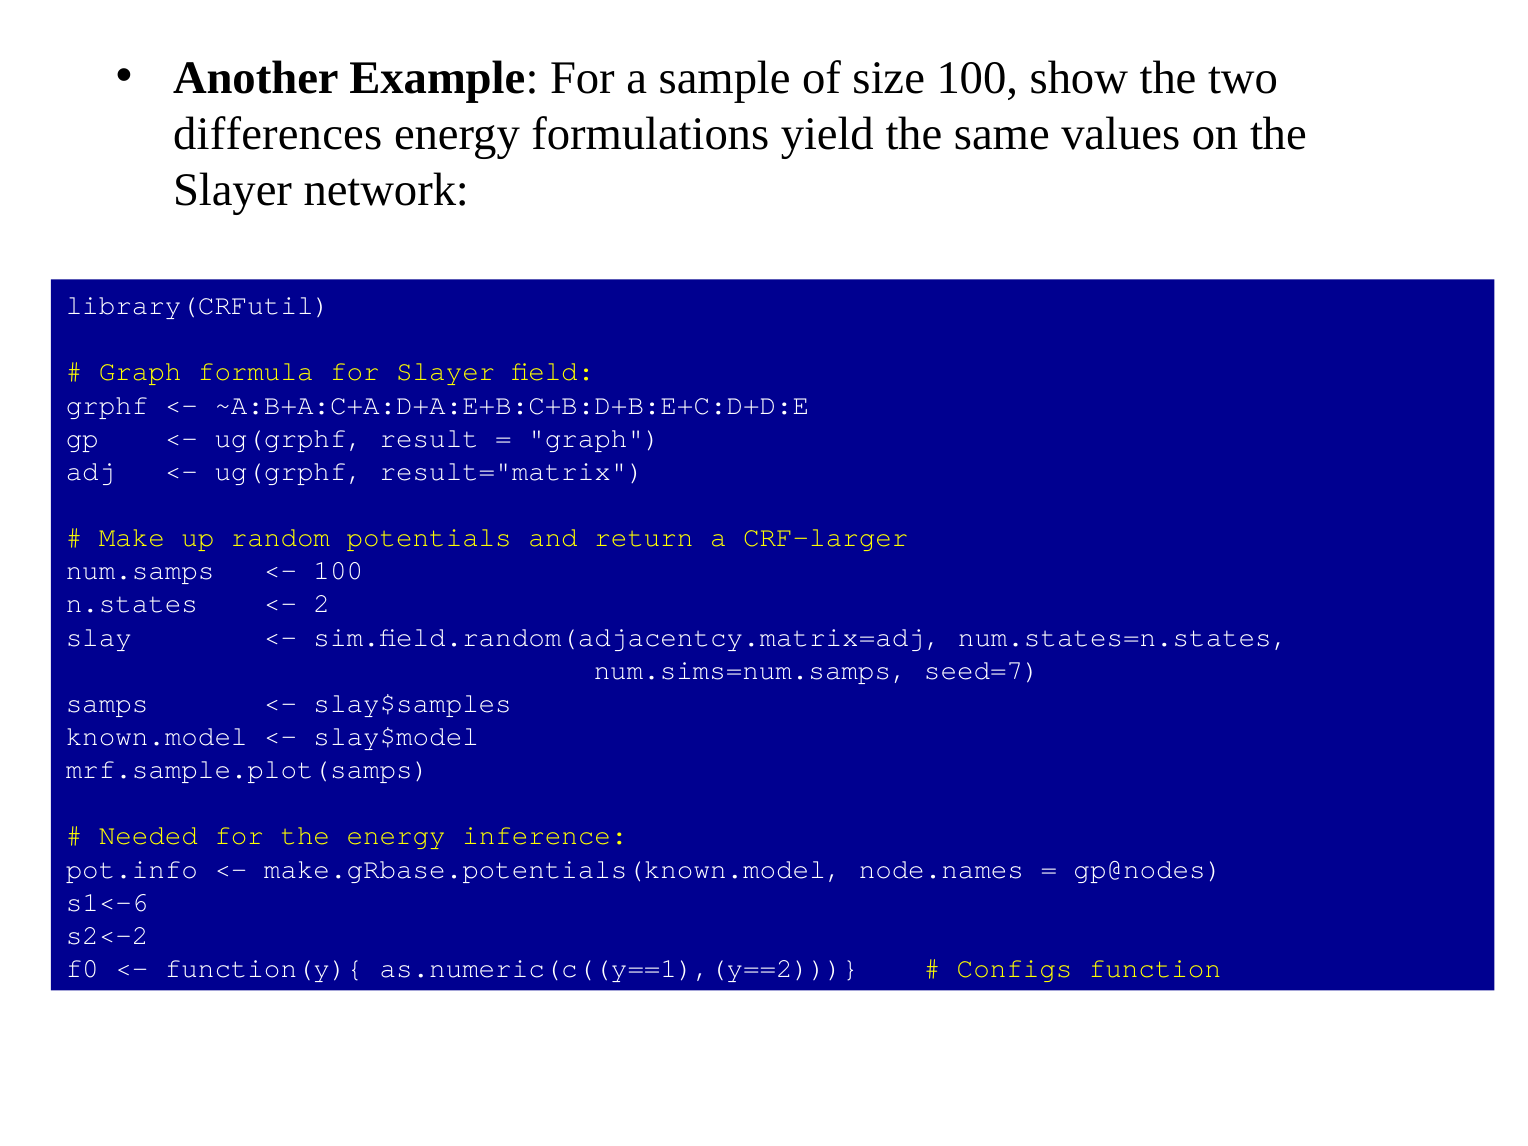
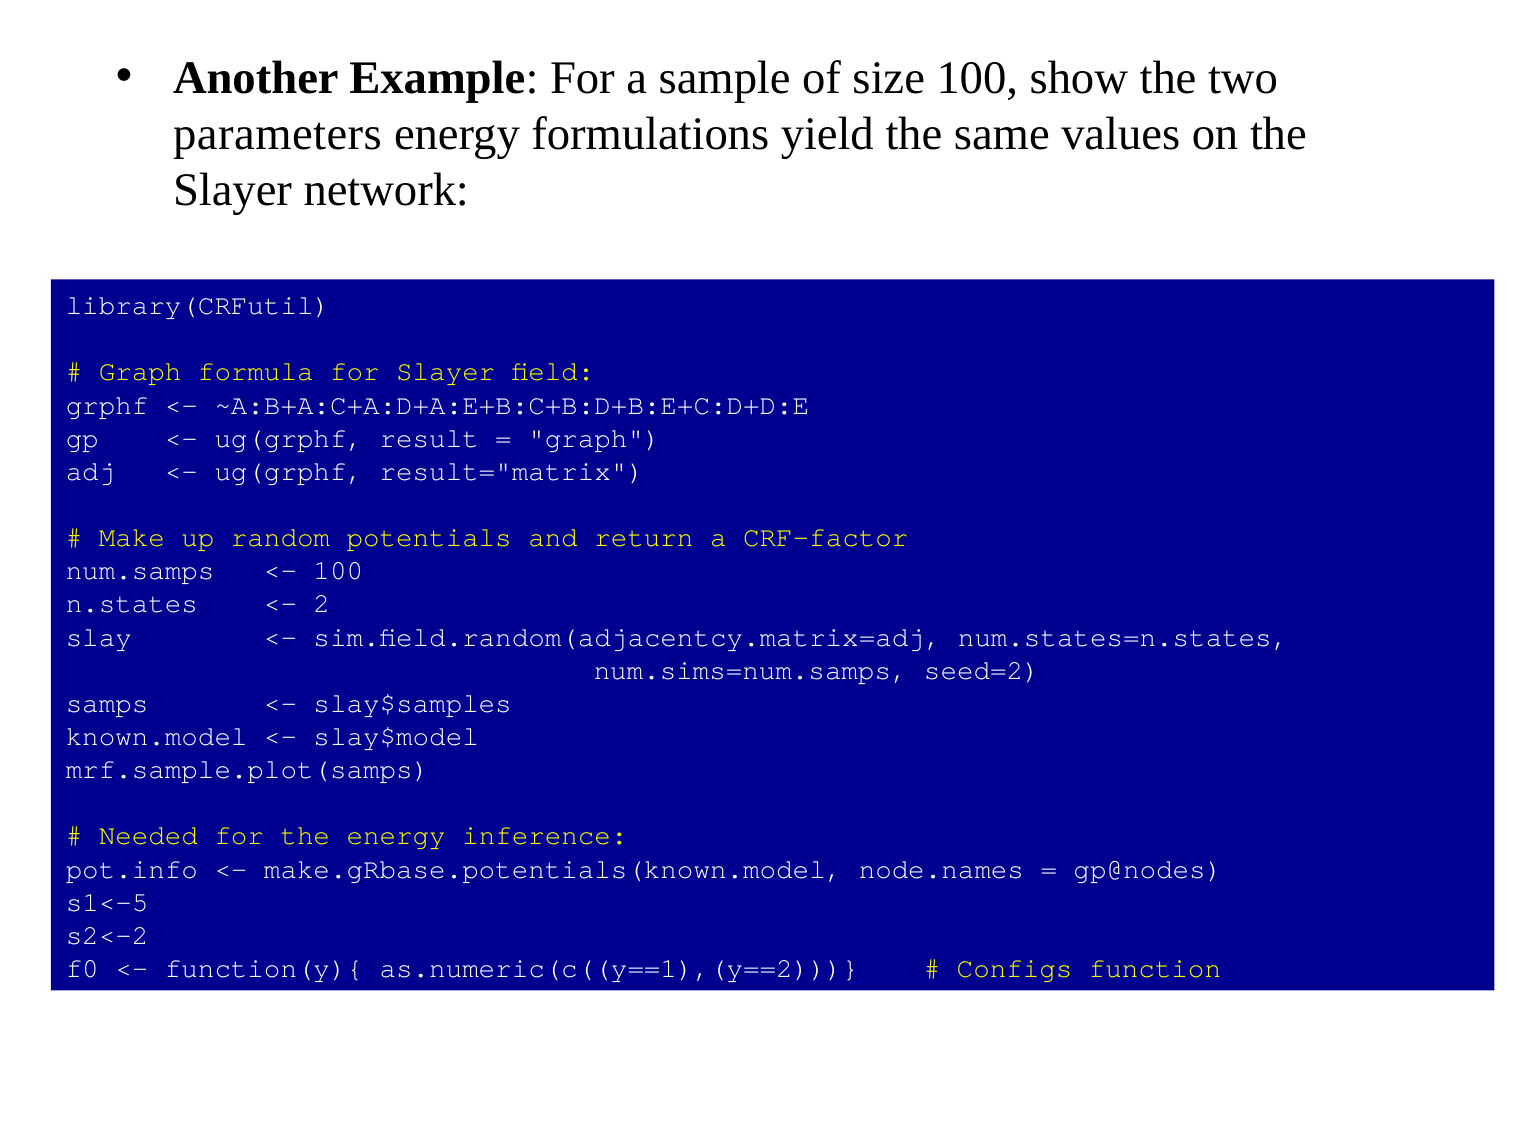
differences: differences -> parameters
CRF-larger: CRF-larger -> CRF-factor
seed=7: seed=7 -> seed=2
s1<-6: s1<-6 -> s1<-5
